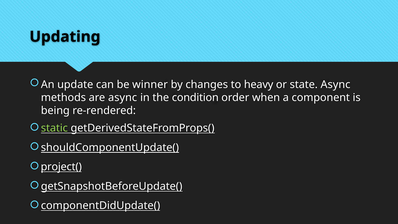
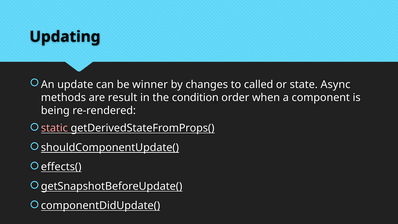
heavy: heavy -> called
are async: async -> result
static colour: light green -> pink
project(: project( -> effects(
